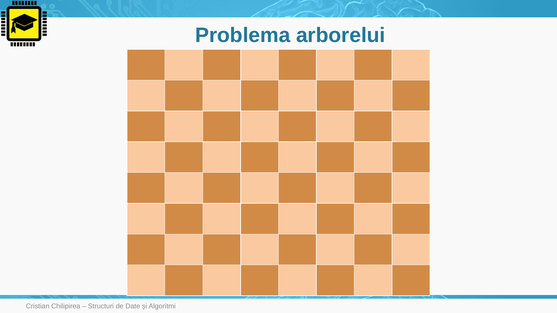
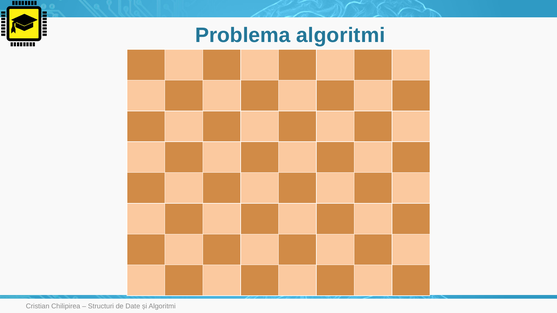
Problema arborelui: arborelui -> algoritmi
